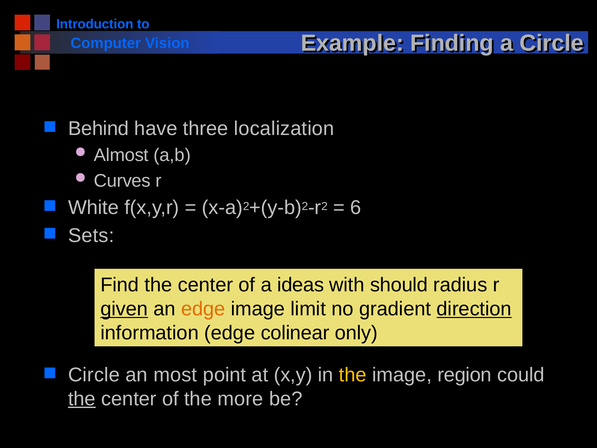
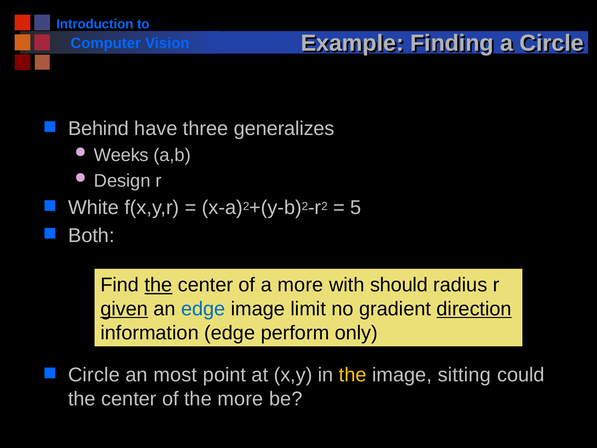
localization: localization -> generalizes
Almost: Almost -> Weeks
Curves: Curves -> Design
6: 6 -> 5
Sets: Sets -> Both
the at (158, 285) underline: none -> present
a ideas: ideas -> more
edge at (203, 309) colour: orange -> blue
colinear: colinear -> perform
region: region -> sitting
the at (82, 399) underline: present -> none
